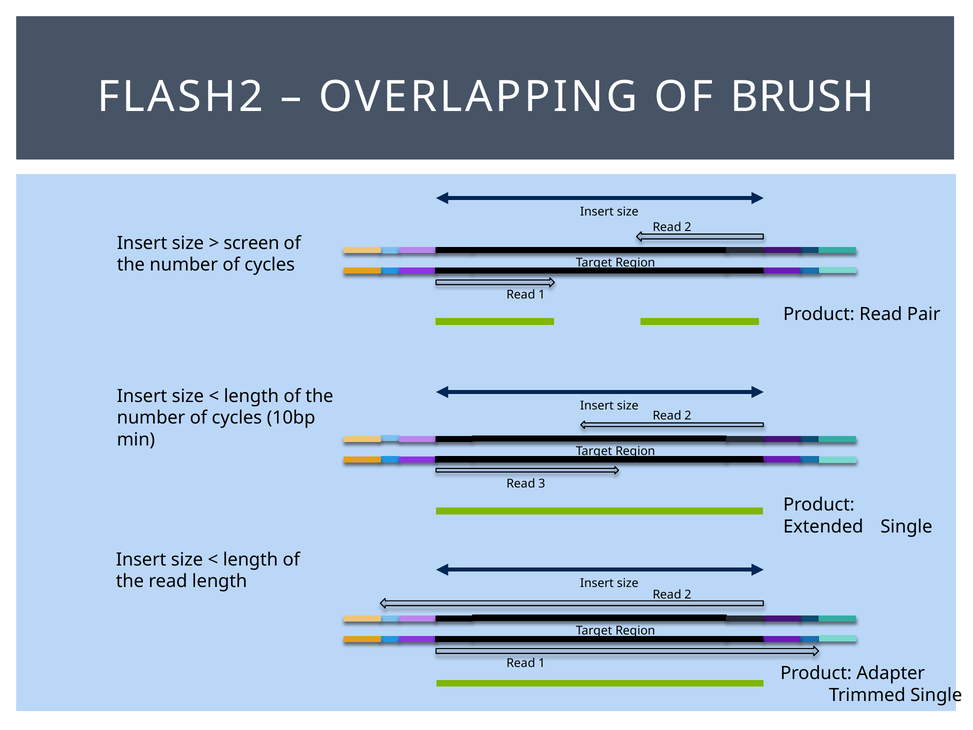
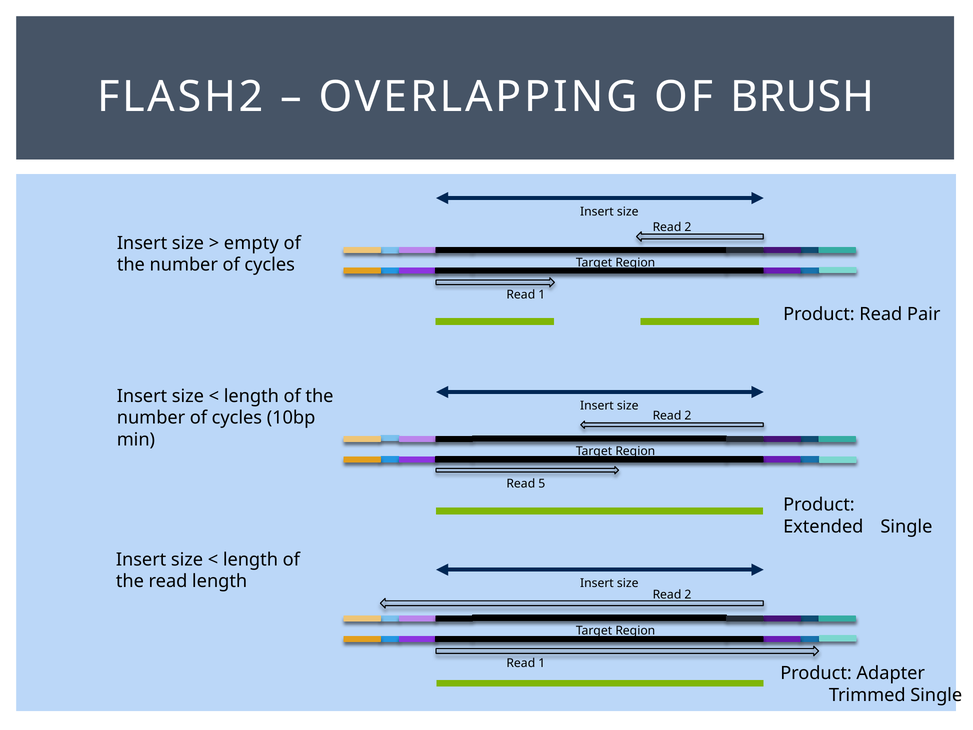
screen: screen -> empty
3: 3 -> 5
